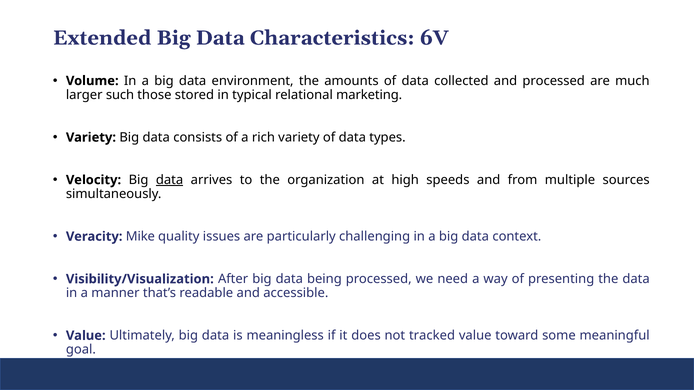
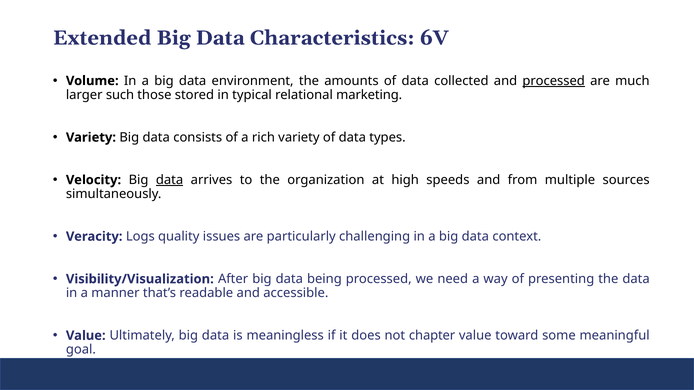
processed at (554, 81) underline: none -> present
Mike: Mike -> Logs
tracked: tracked -> chapter
